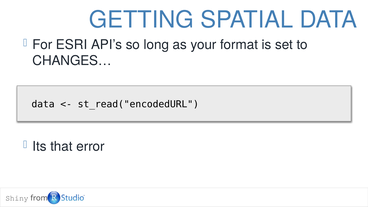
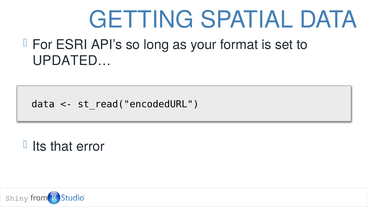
CHANGES…: CHANGES… -> UPDATED…
